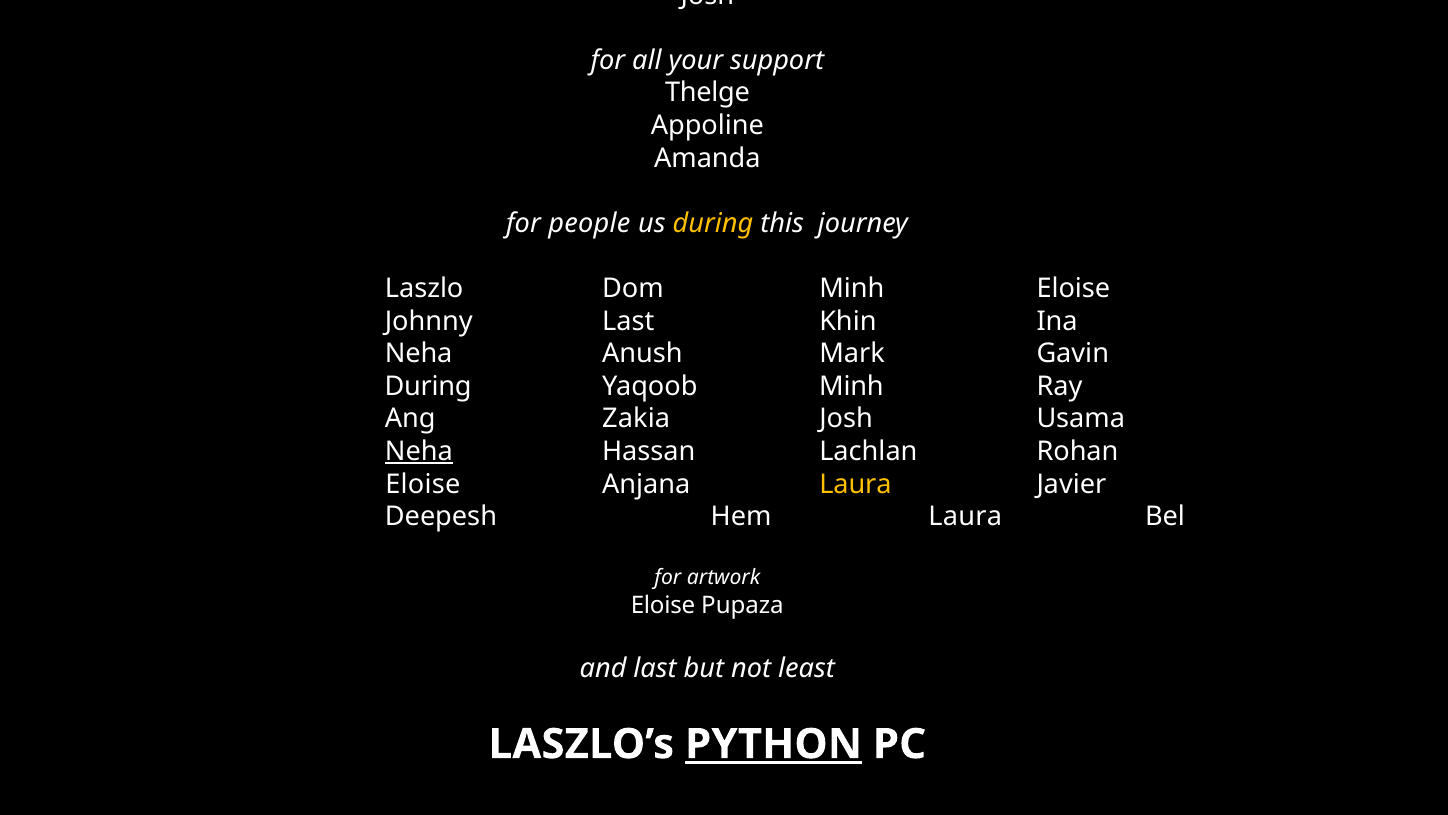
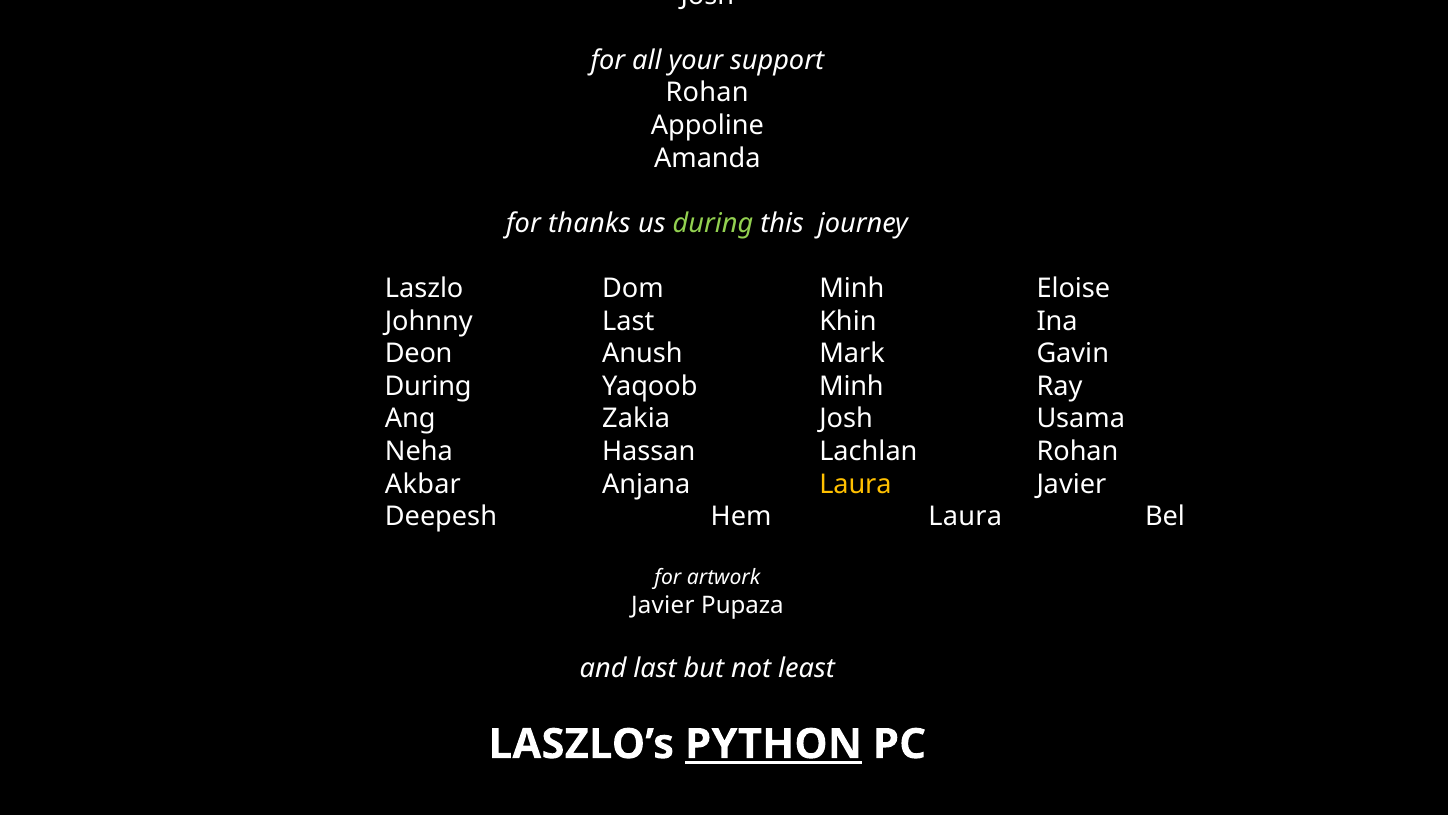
Thelge at (707, 93): Thelge -> Rohan
for people: people -> thanks
during at (713, 223) colour: yellow -> light green
Neha at (419, 354): Neha -> Deon
Neha at (419, 451) underline: present -> none
Eloise at (423, 484): Eloise -> Akbar
Eloise at (663, 605): Eloise -> Javier
